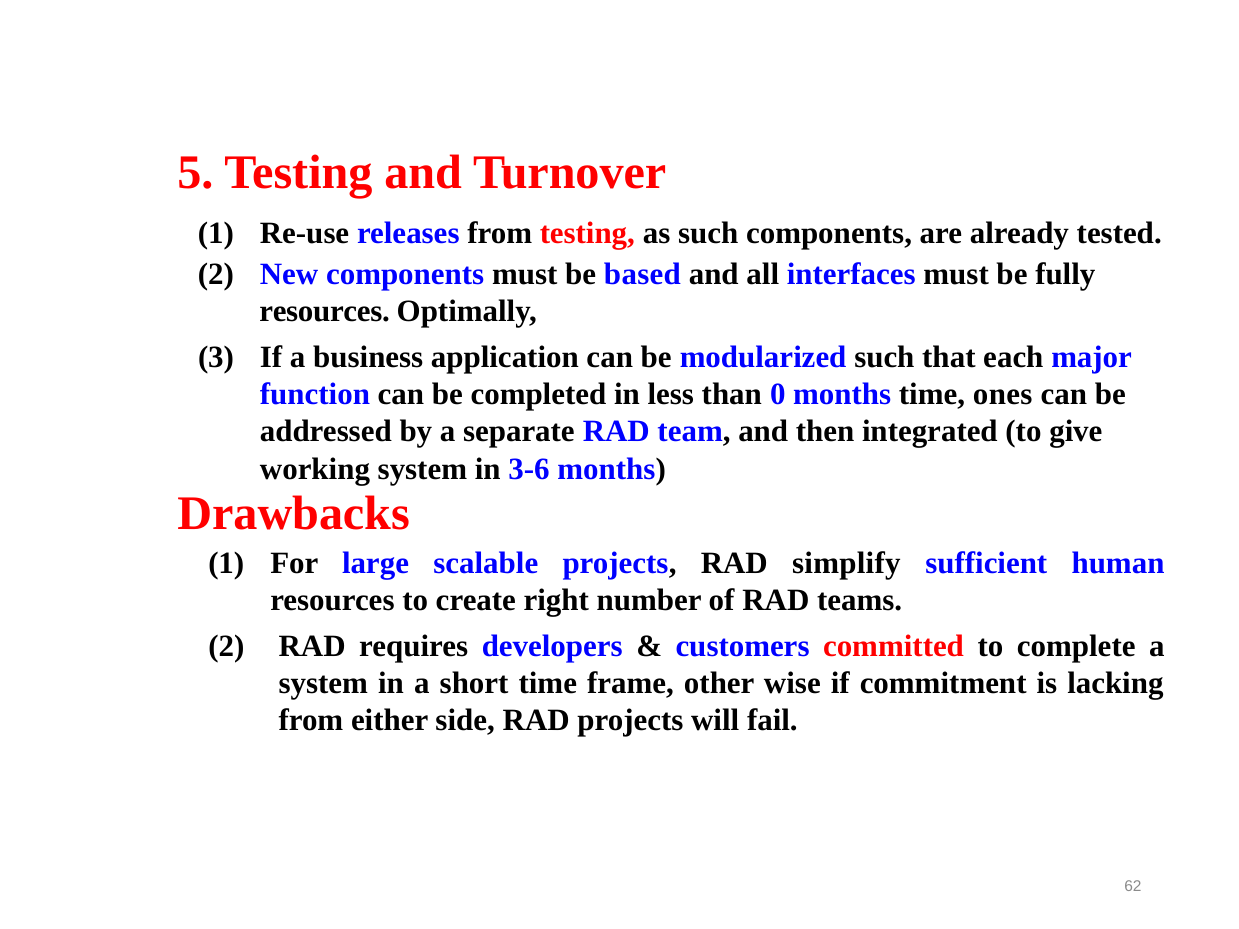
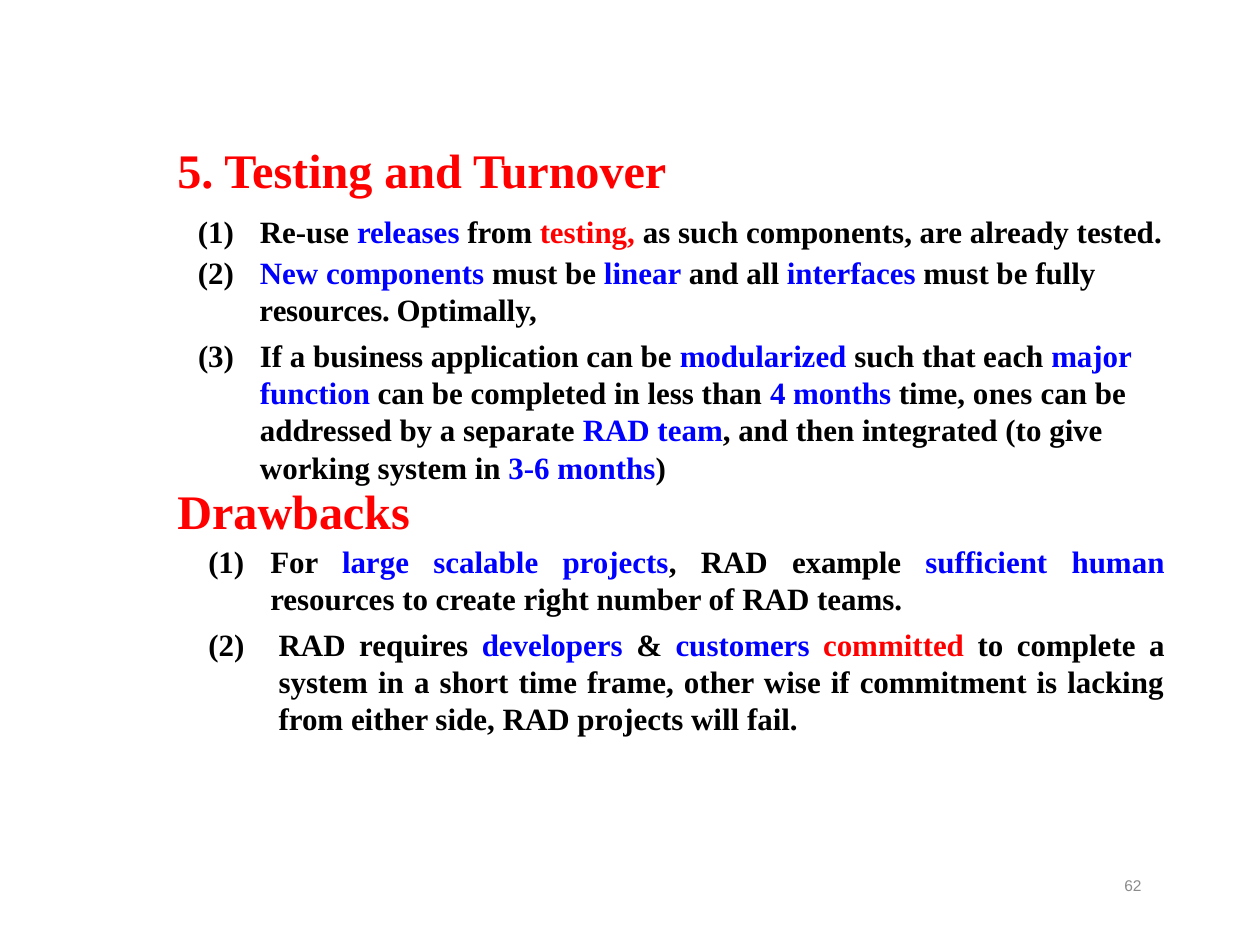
based: based -> linear
0: 0 -> 4
simplify: simplify -> example
